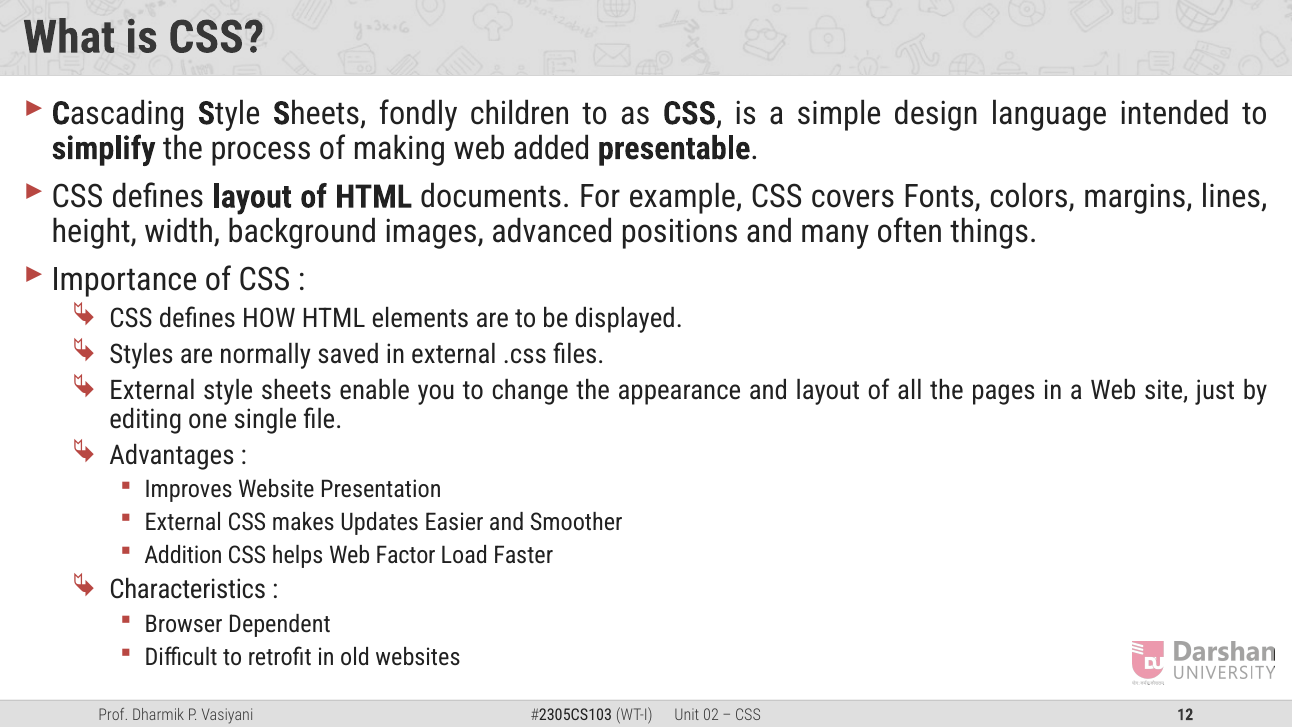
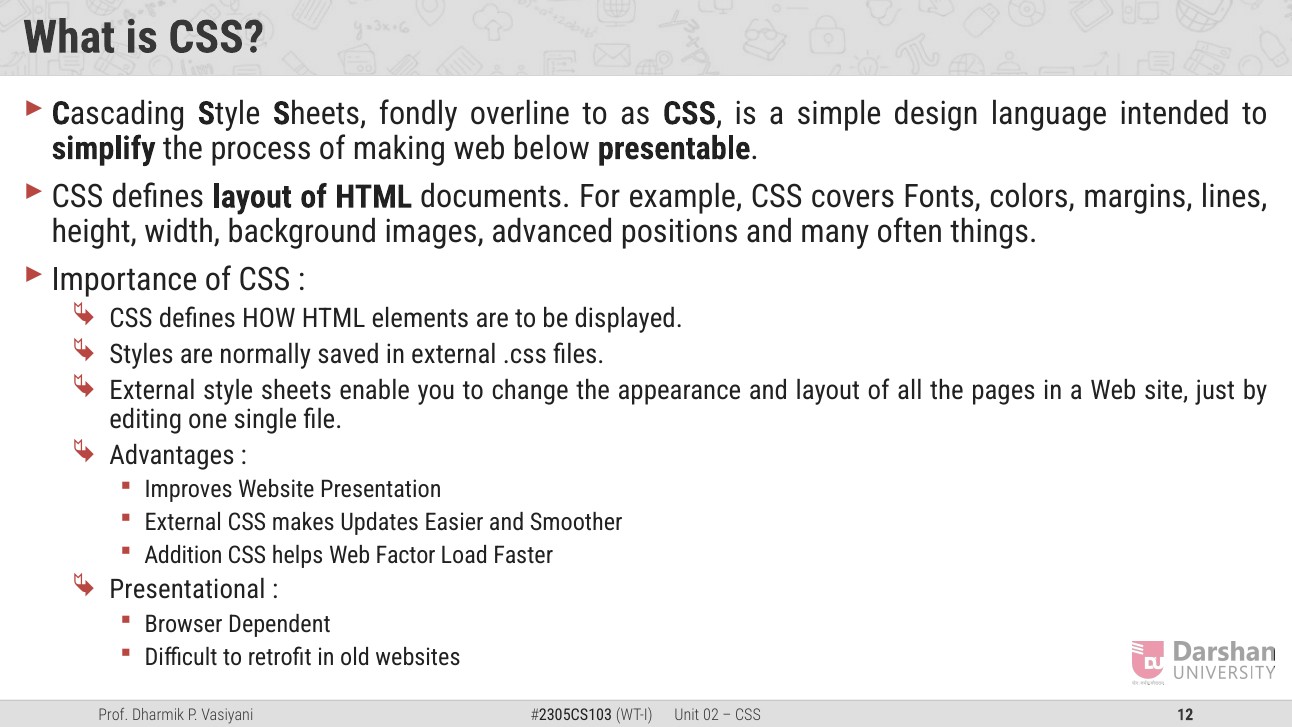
children: children -> overline
added: added -> below
Characteristics: Characteristics -> Presentational
